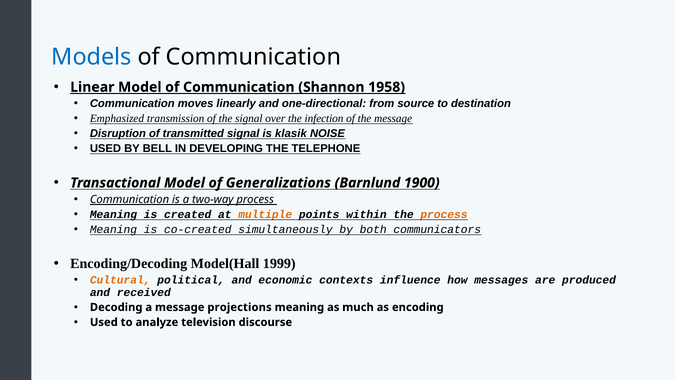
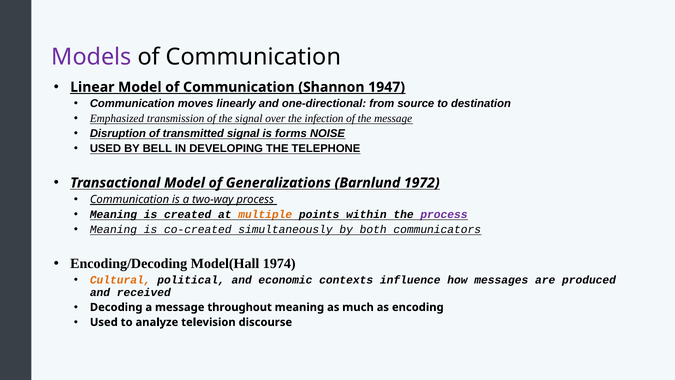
Models colour: blue -> purple
1958: 1958 -> 1947
klasik: klasik -> forms
1900: 1900 -> 1972
process at (444, 214) colour: orange -> purple
1999: 1999 -> 1974
projections: projections -> throughout
